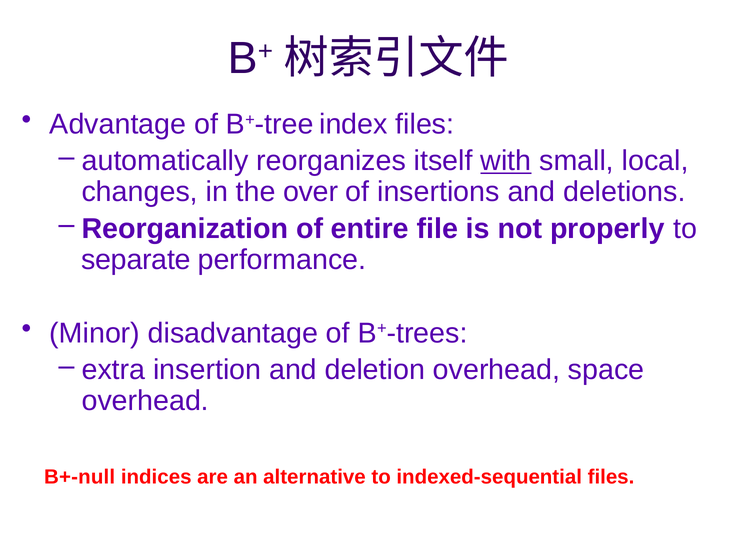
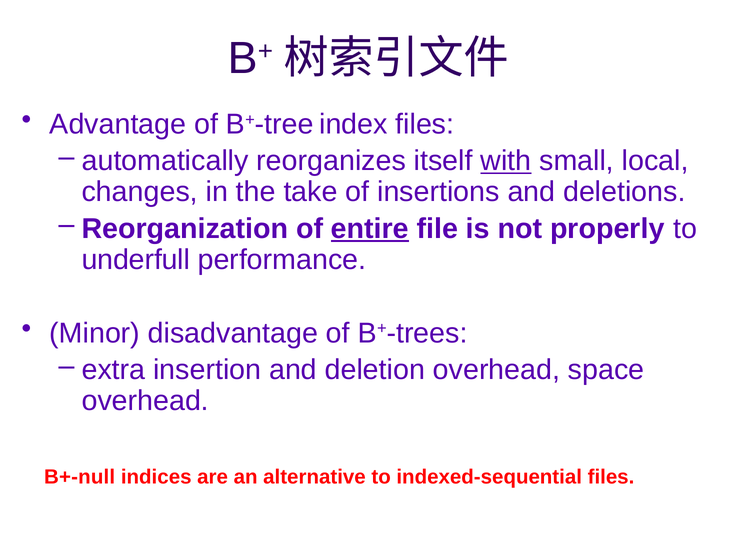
over: over -> take
entire underline: none -> present
separate: separate -> underfull
